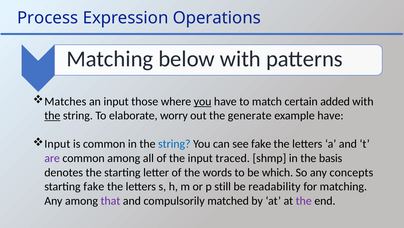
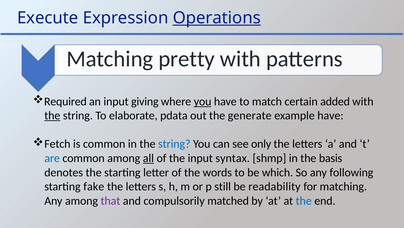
Process: Process -> Execute
Operations underline: none -> present
below: below -> pretty
Matches: Matches -> Required
those: those -> giving
worry: worry -> pdata
Input at (57, 144): Input -> Fetch
see fake: fake -> only
are colour: purple -> blue
all underline: none -> present
traced: traced -> syntax
concepts: concepts -> following
the at (304, 200) colour: purple -> blue
